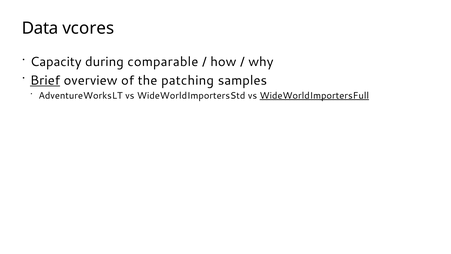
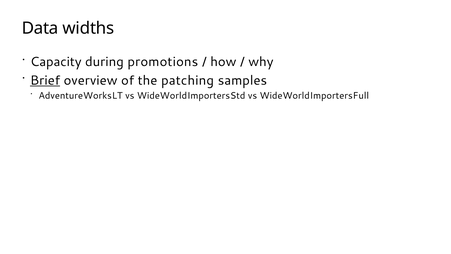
vcores: vcores -> widths
comparable: comparable -> promotions
WideWorldImportersFull underline: present -> none
